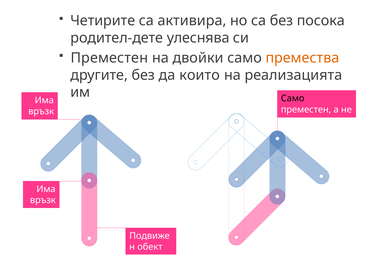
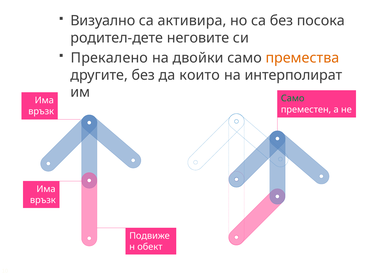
Четирите: Четирите -> Визуално
улеснява: улеснява -> неговите
Преместен at (109, 58): Преместен -> Прекалено
реализацията: реализацията -> интерполират
Само at (293, 98) colour: black -> green
